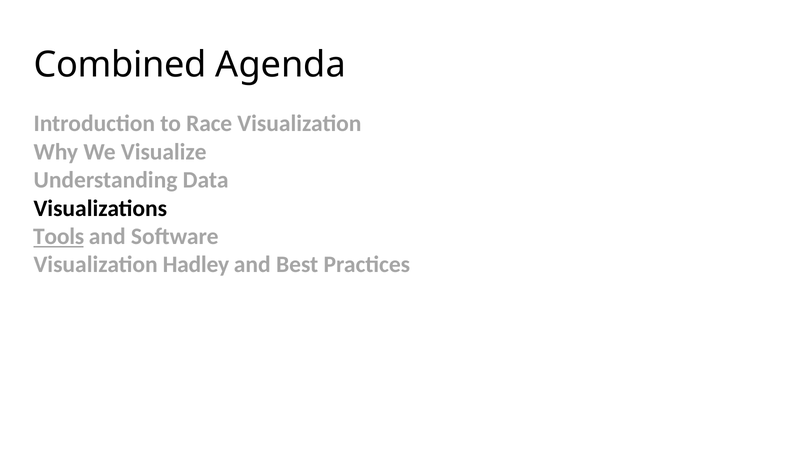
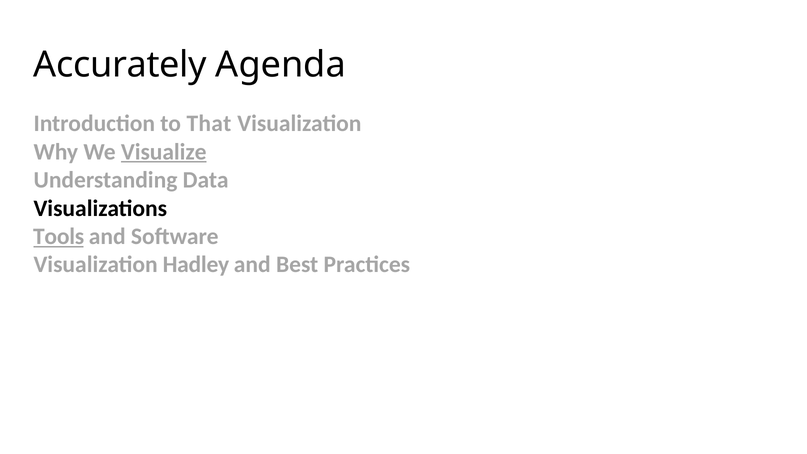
Combined: Combined -> Accurately
Race: Race -> That
Visualize underline: none -> present
